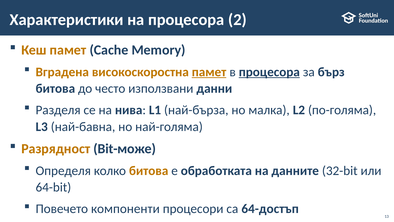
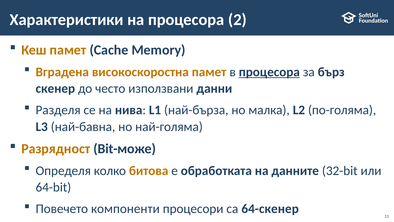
памет at (209, 72) underline: present -> none
битова at (55, 88): битова -> скенер
64-достъп: 64-достъп -> 64-скенер
